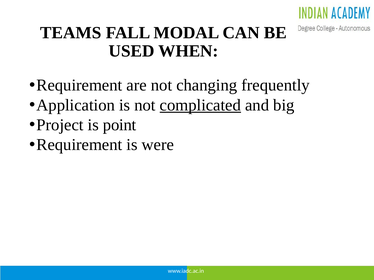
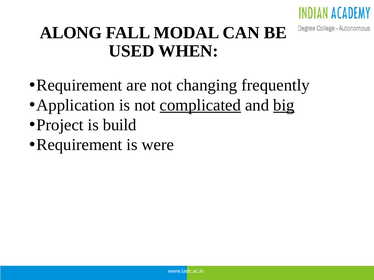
TEAMS: TEAMS -> ALONG
big underline: none -> present
point: point -> build
